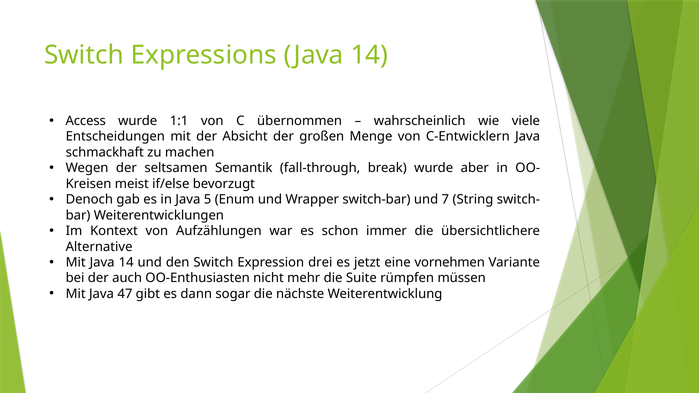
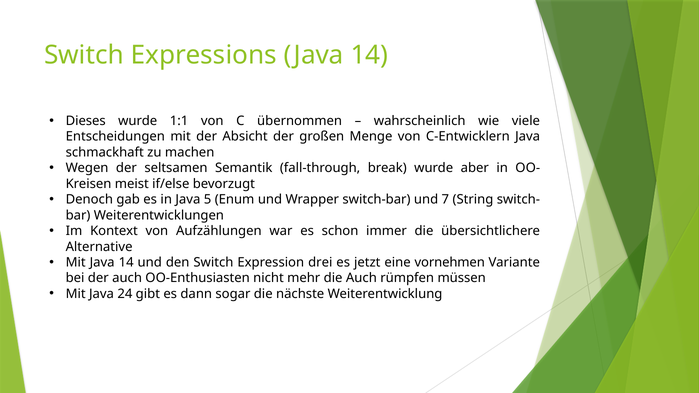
Access: Access -> Dieses
die Suite: Suite -> Auch
47: 47 -> 24
